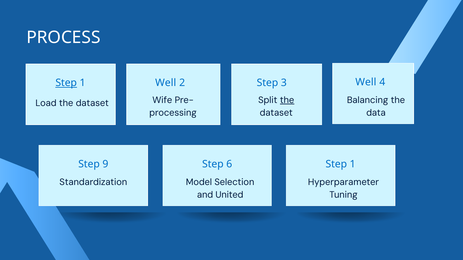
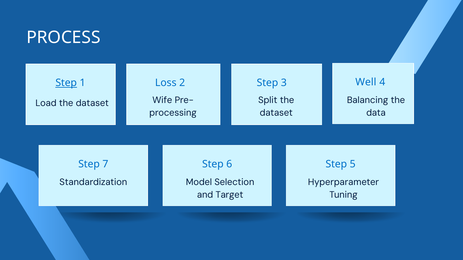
Well at (166, 83): Well -> Loss
the at (287, 100) underline: present -> none
9: 9 -> 7
1 at (353, 164): 1 -> 5
United: United -> Target
